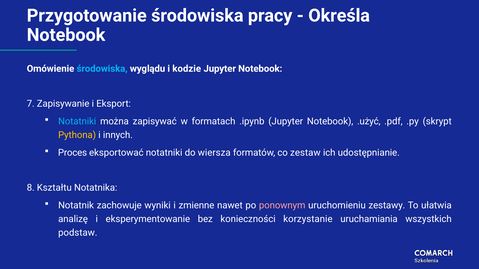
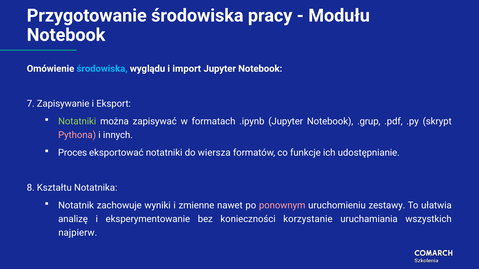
Określa: Określa -> Modułu
kodzie: kodzie -> import
Notatniki at (77, 122) colour: light blue -> light green
.użyć: .użyć -> .grup
Pythona colour: yellow -> pink
zestaw: zestaw -> funkcje
podstaw: podstaw -> najpierw
